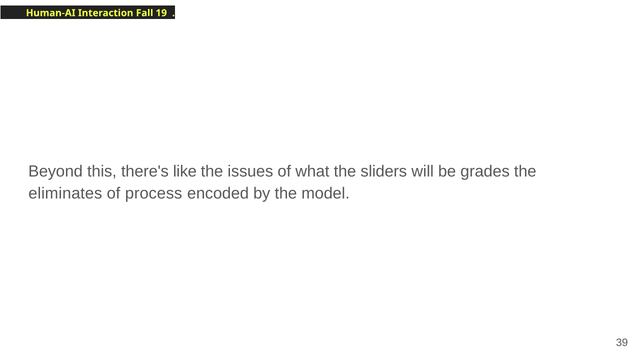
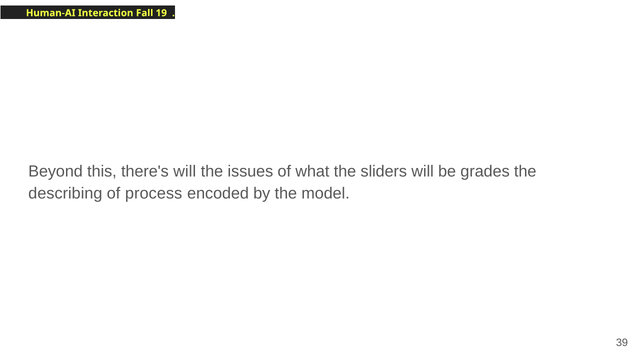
there's like: like -> will
eliminates: eliminates -> describing
